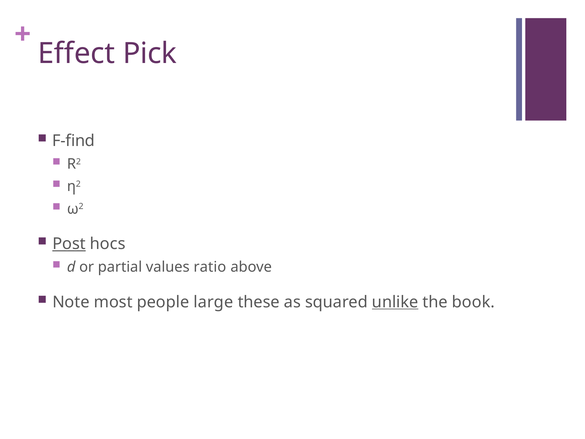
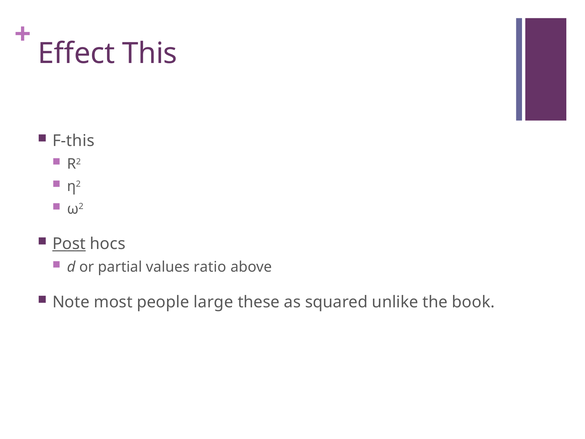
Pick: Pick -> This
F-find: F-find -> F-this
unlike underline: present -> none
